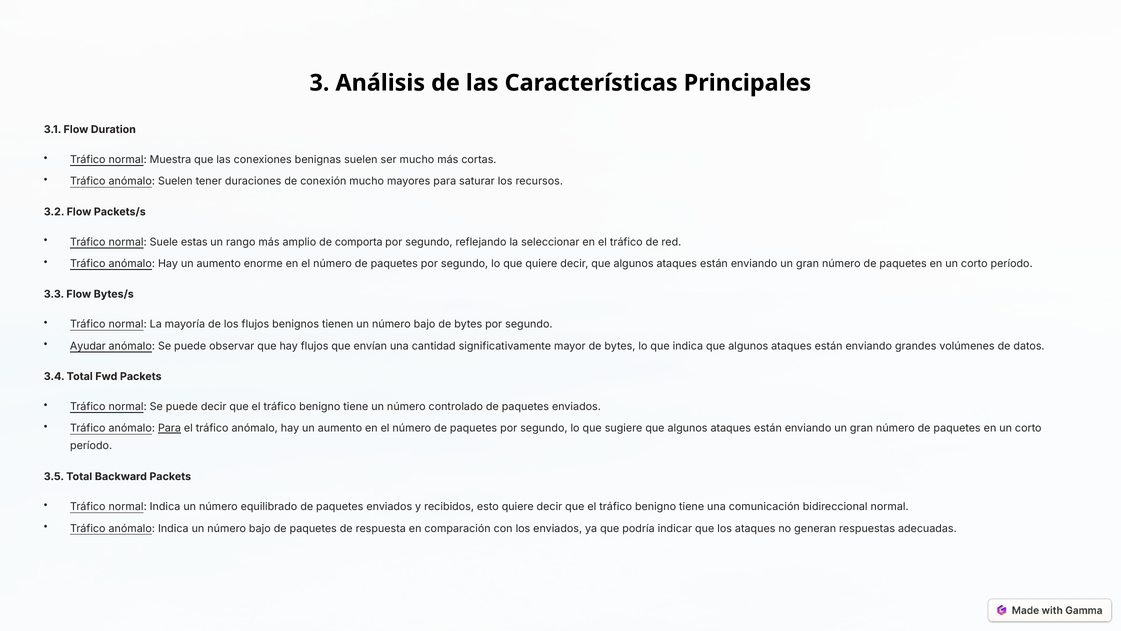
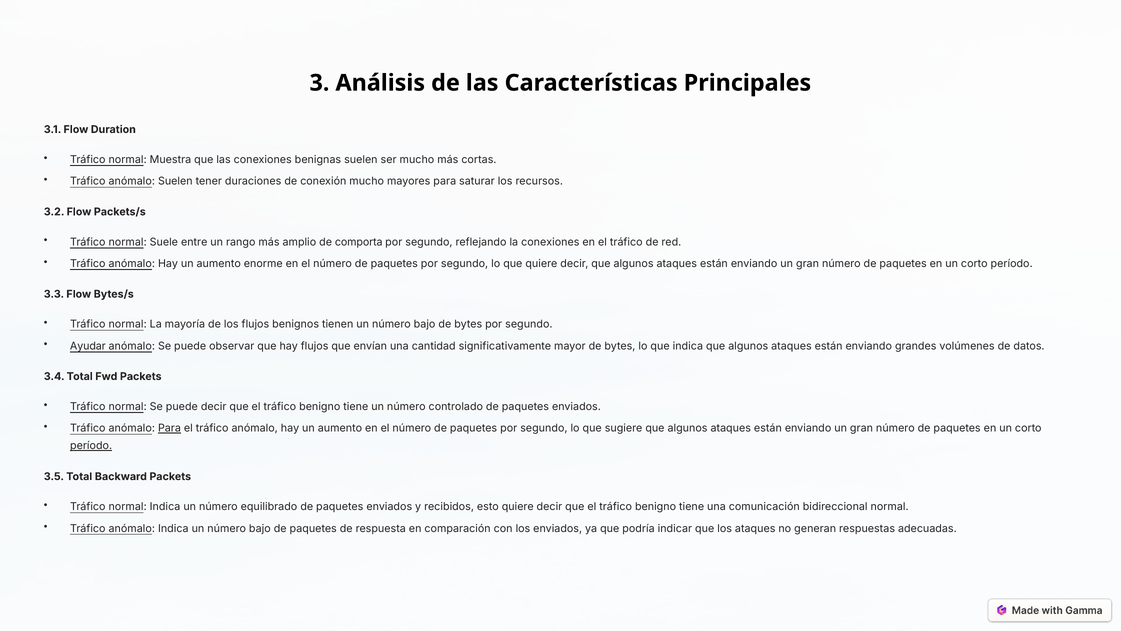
estas: estas -> entre
la seleccionar: seleccionar -> conexiones
período at (91, 446) underline: none -> present
